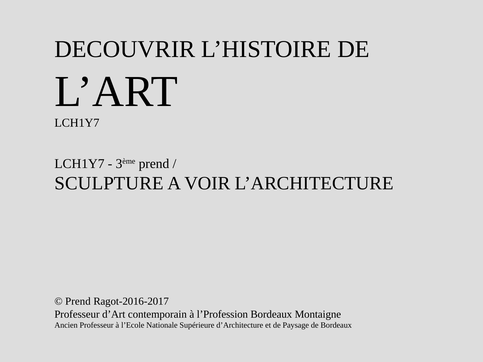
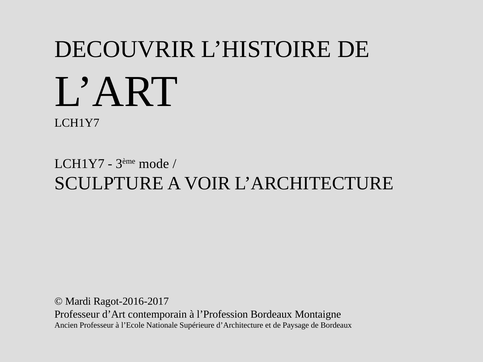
3ème prend: prend -> mode
Prend at (78, 301): Prend -> Mardi
